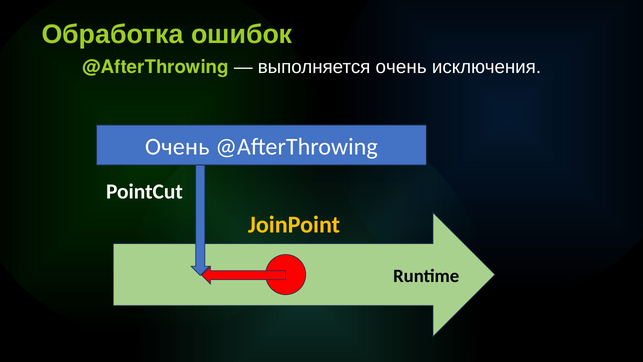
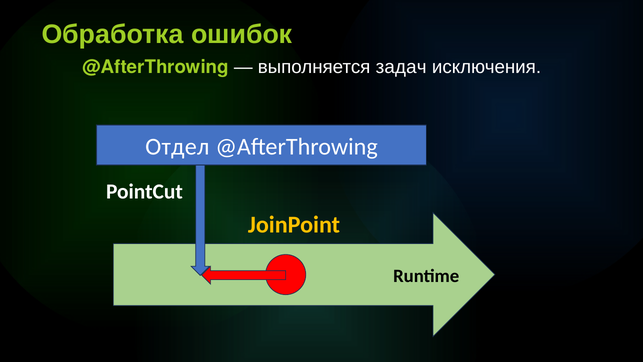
выполняется очень: очень -> задач
Очень at (177, 147): Очень -> Отдел
